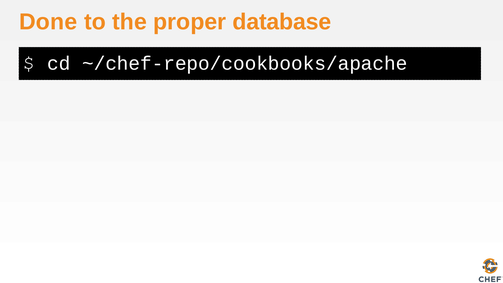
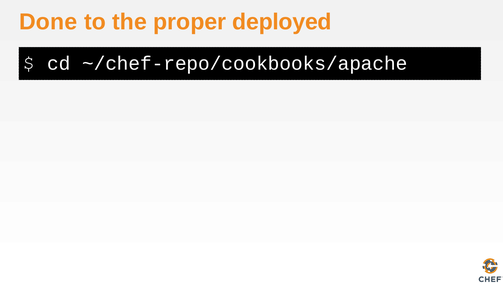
database: database -> deployed
